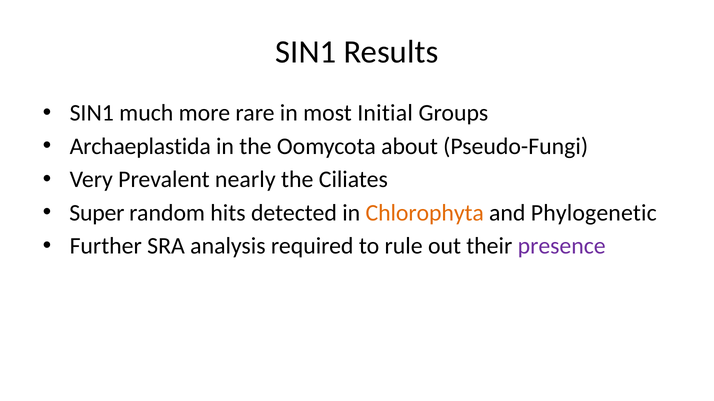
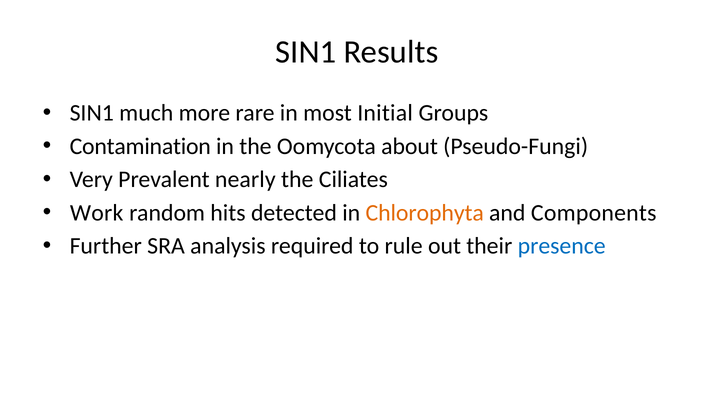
Archaeplastida: Archaeplastida -> Contamination
Super: Super -> Work
Phylogenetic: Phylogenetic -> Components
presence colour: purple -> blue
